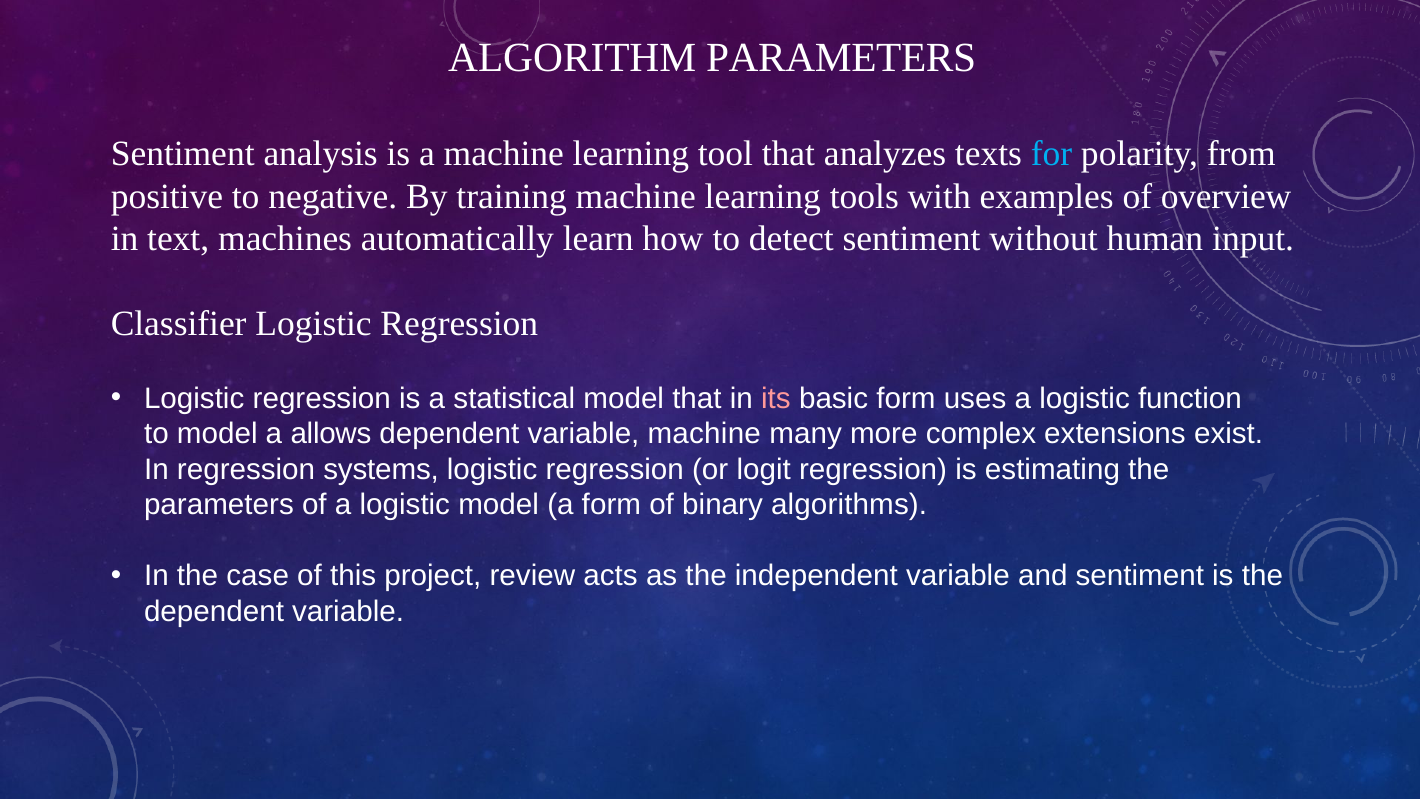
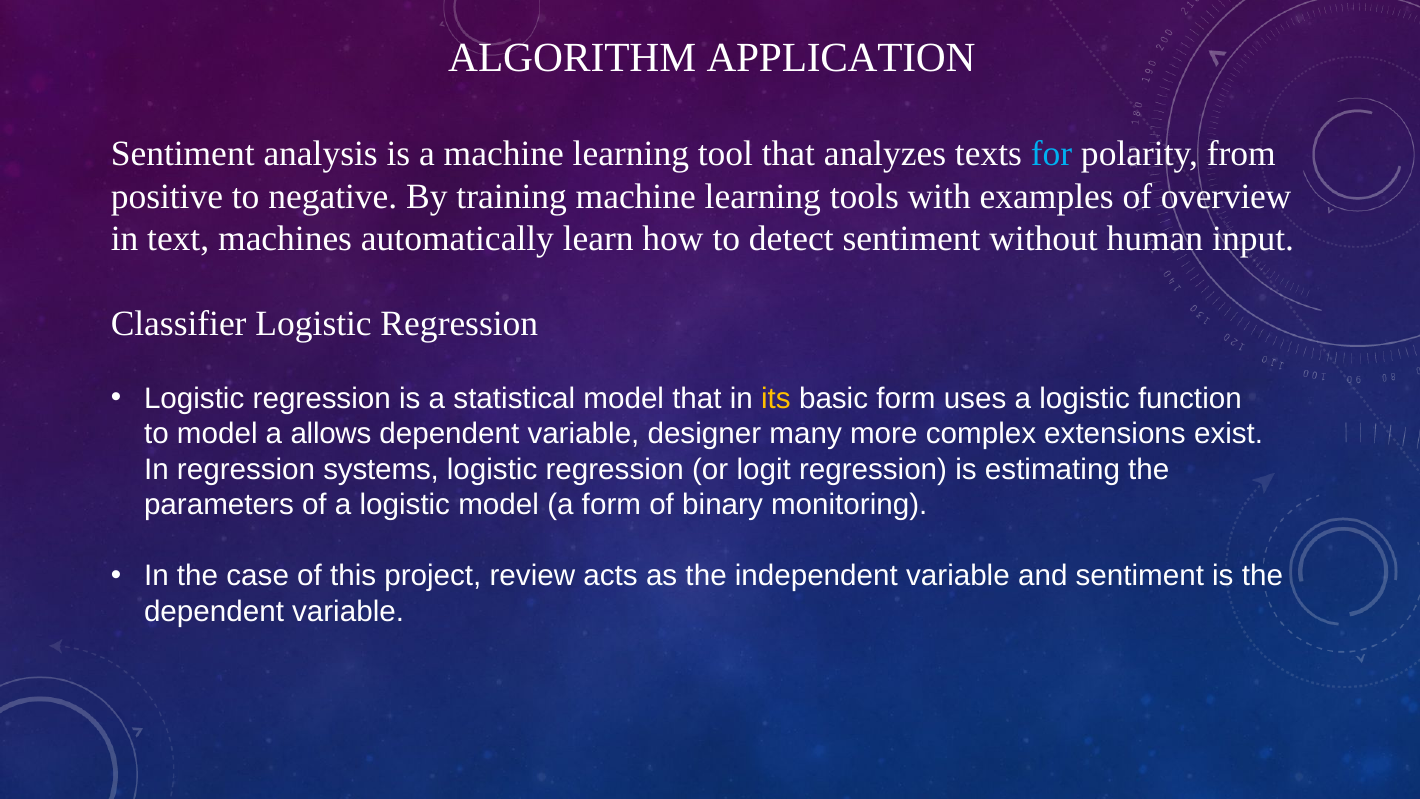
ALGORITHM PARAMETERS: PARAMETERS -> APPLICATION
its colour: pink -> yellow
variable machine: machine -> designer
algorithms: algorithms -> monitoring
